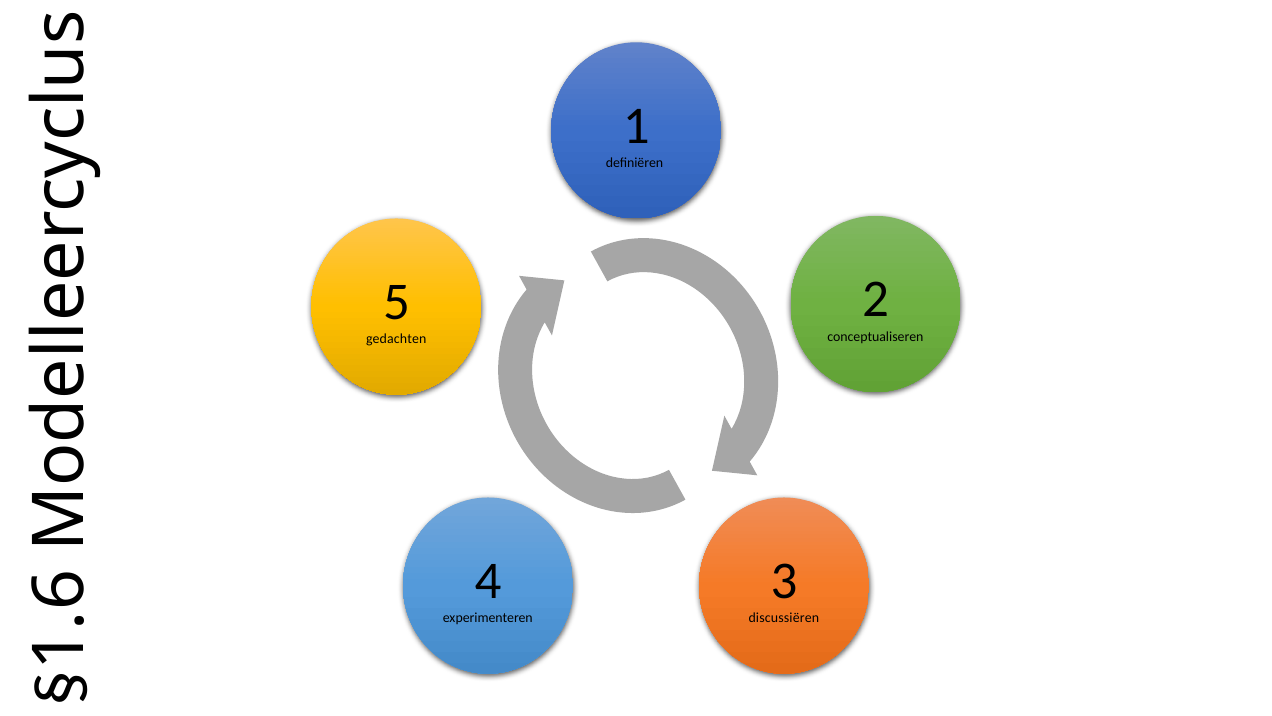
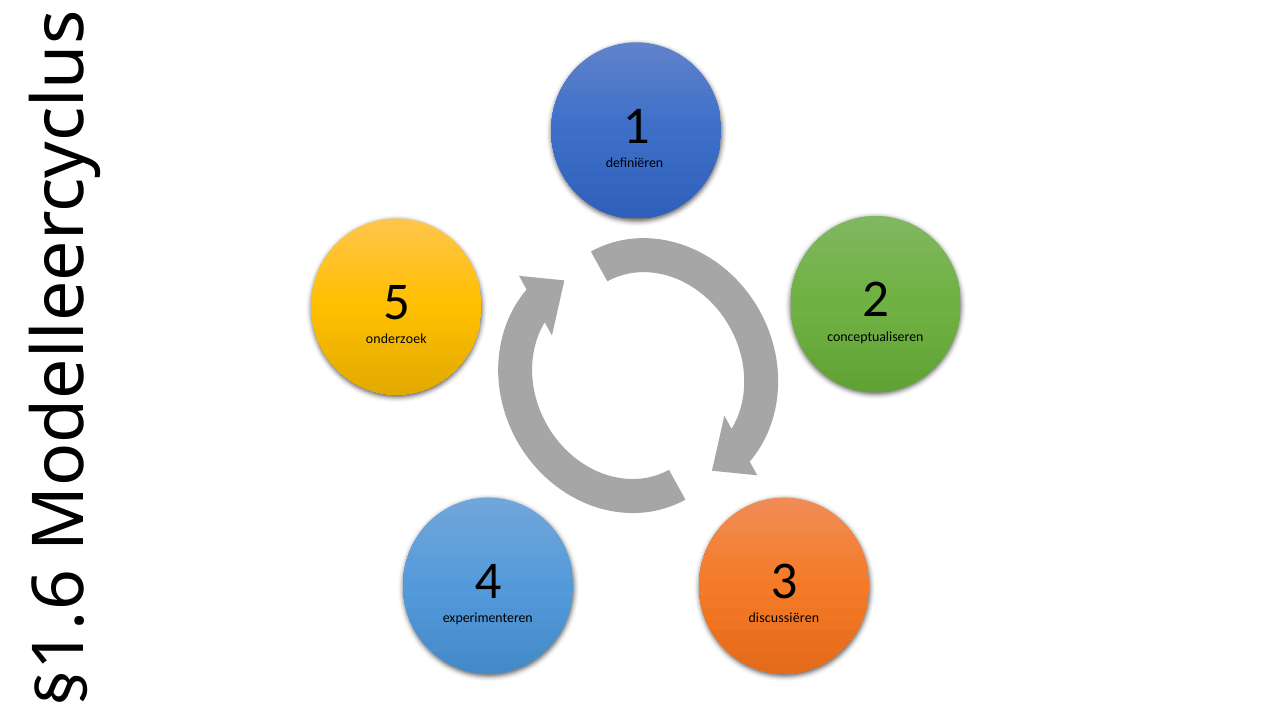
gedachten: gedachten -> onderzoek
